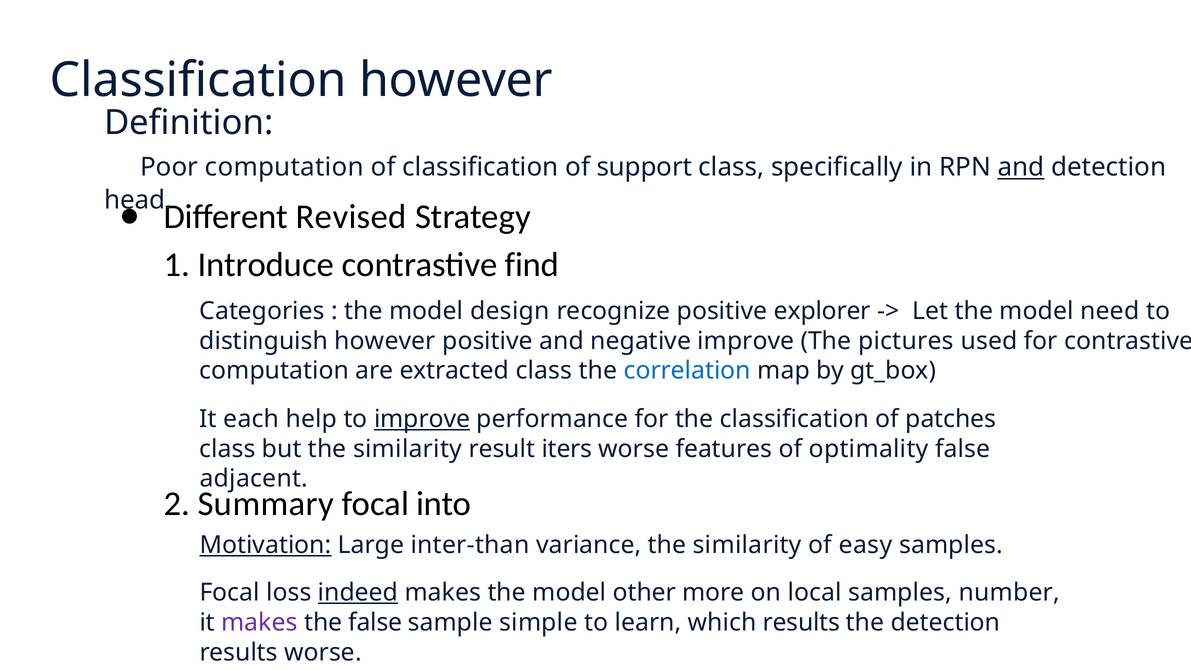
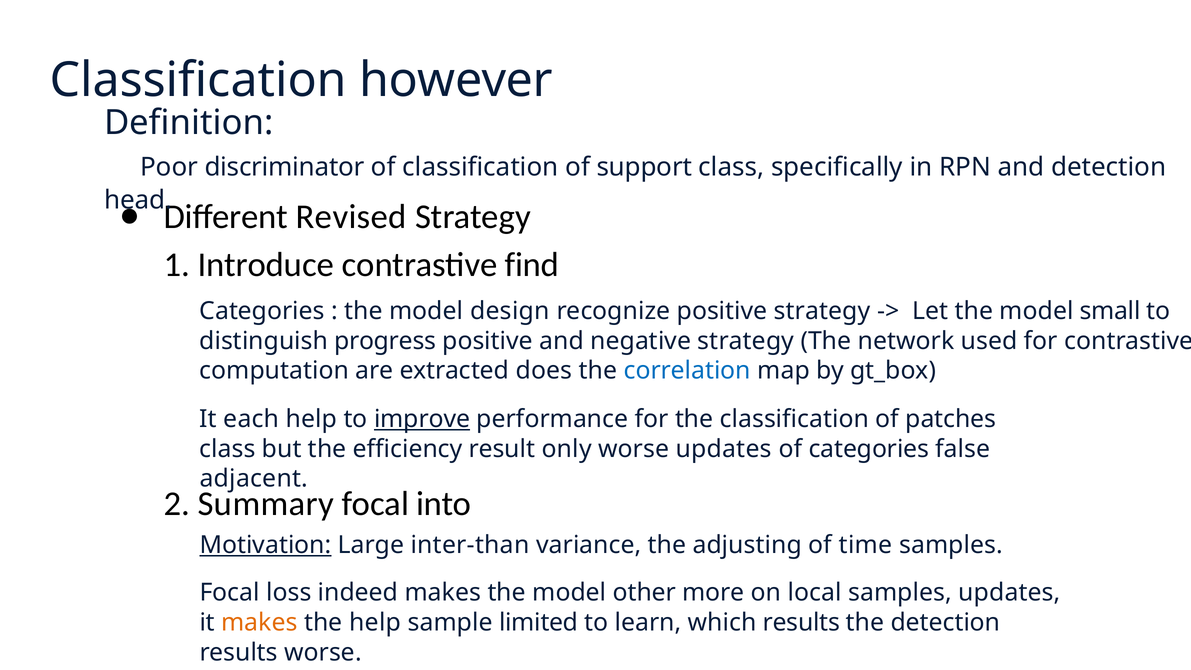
Poor computation: computation -> discriminator
and at (1021, 167) underline: present -> none
positive explorer: explorer -> strategy
need: need -> small
distinguish however: however -> progress
negative improve: improve -> strategy
pictures: pictures -> network
extracted class: class -> does
but the similarity: similarity -> efficiency
iters: iters -> only
worse features: features -> updates
of optimality: optimality -> categories
variance the similarity: similarity -> adjusting
easy: easy -> time
indeed underline: present -> none
samples number: number -> updates
makes at (259, 623) colour: purple -> orange
the false: false -> help
simple: simple -> limited
